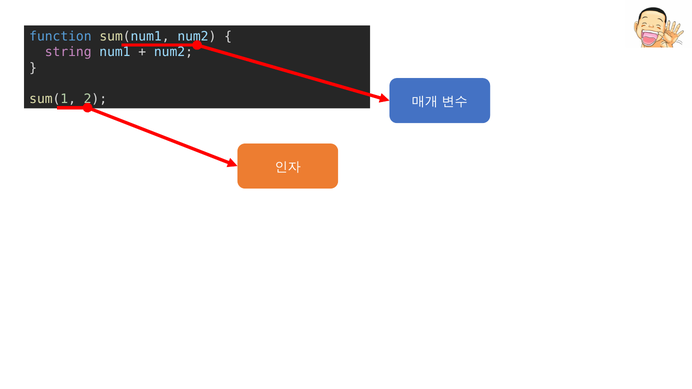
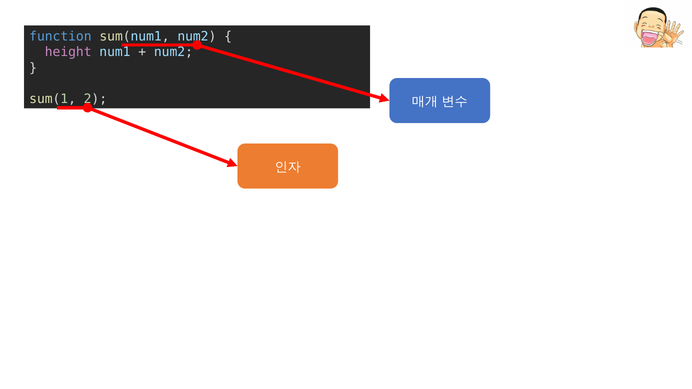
string: string -> height
